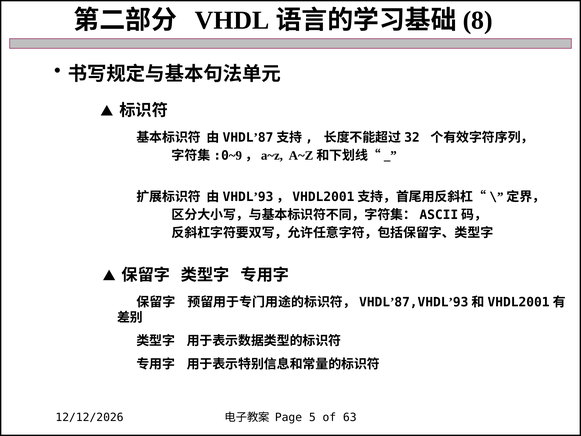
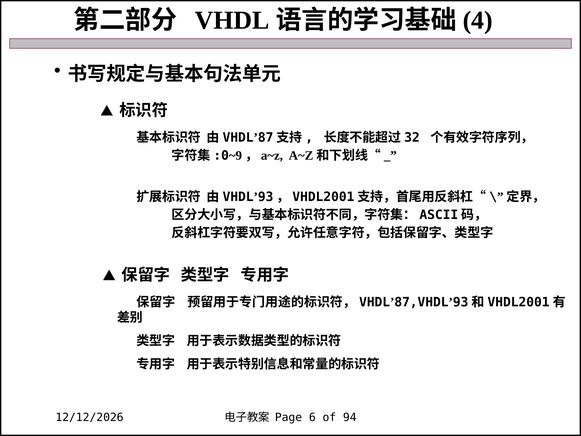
8: 8 -> 4
5: 5 -> 6
63: 63 -> 94
